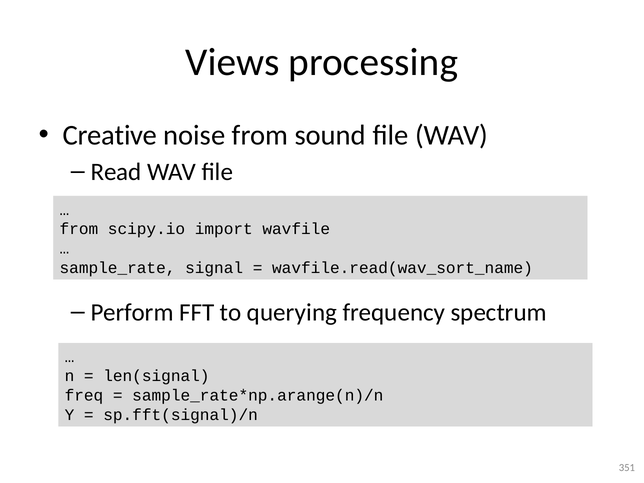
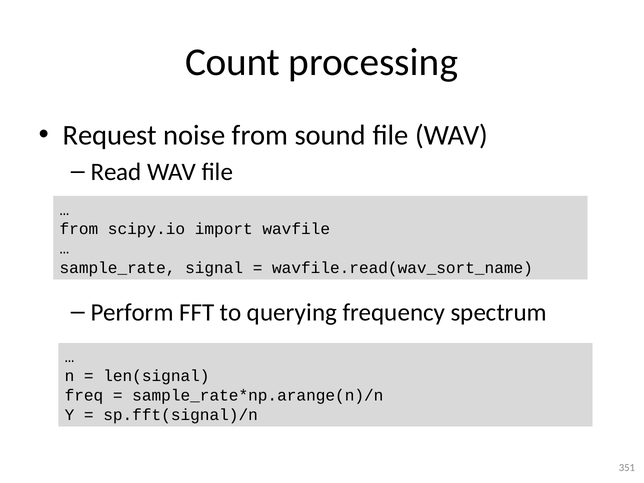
Views: Views -> Count
Creative: Creative -> Request
